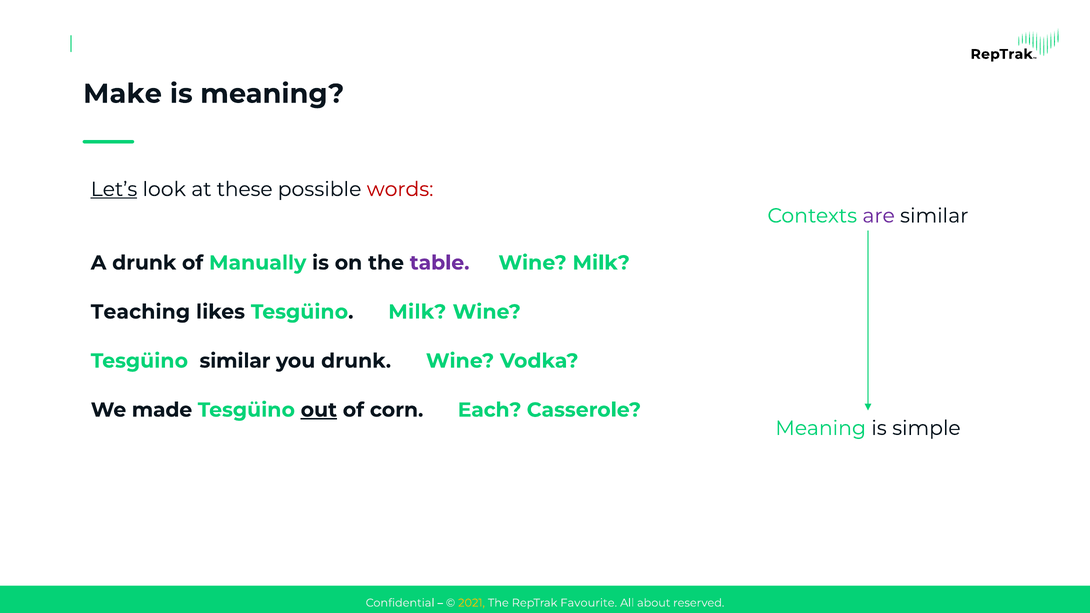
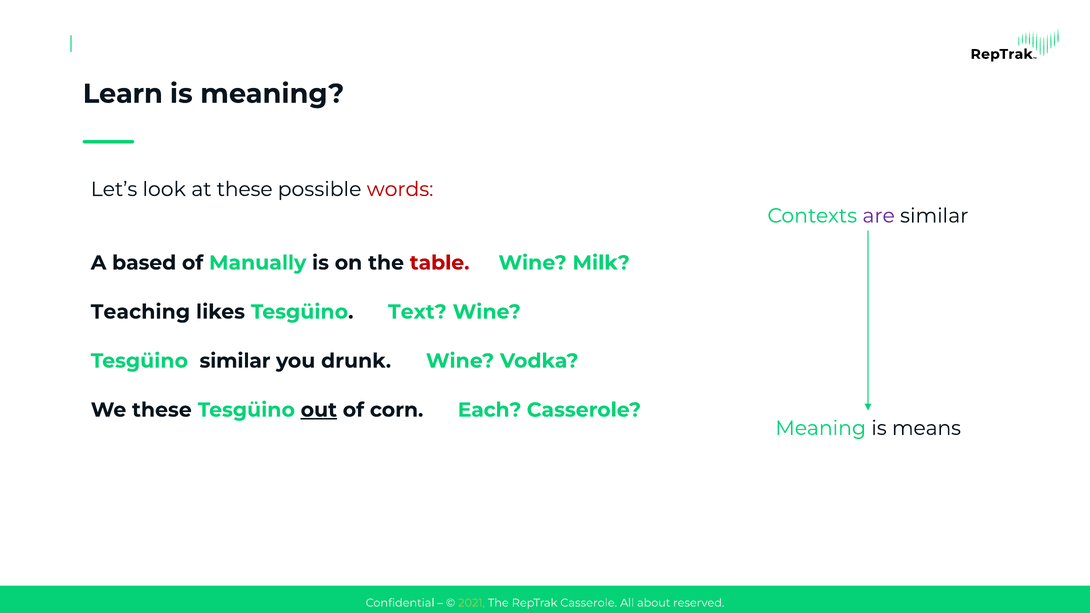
Make: Make -> Learn
Let’s underline: present -> none
A drunk: drunk -> based
table colour: purple -> red
Tesgüino Milk: Milk -> Text
We made: made -> these
simple: simple -> means
2021 colour: yellow -> light green
RepTrak Favourite: Favourite -> Casserole
